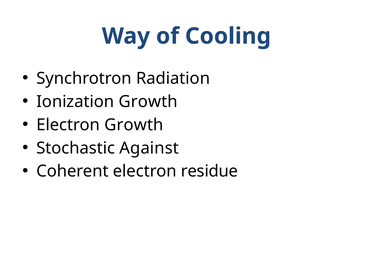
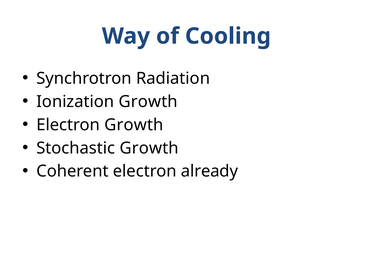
Stochastic Against: Against -> Growth
residue: residue -> already
